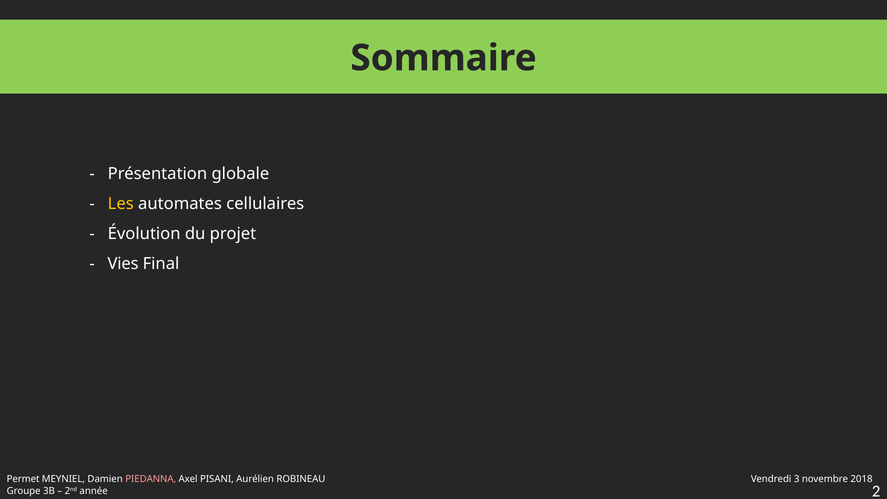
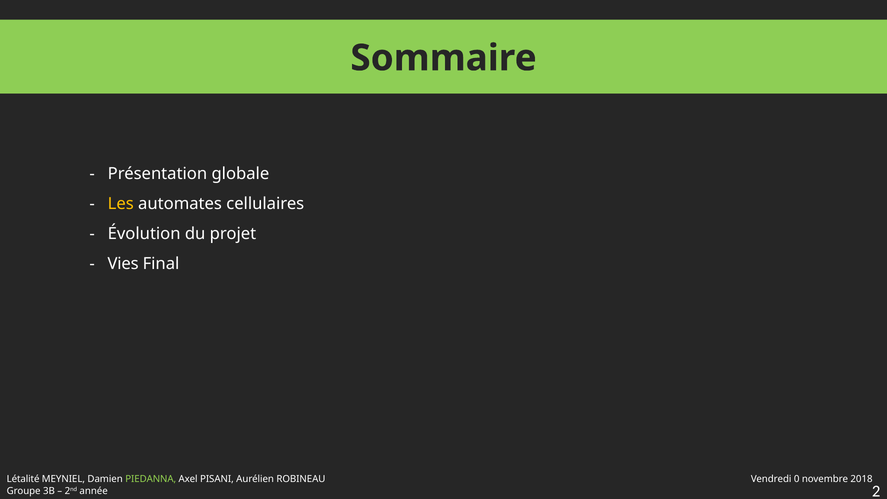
Permet: Permet -> Létalité
PIEDANNA colour: pink -> light green
3: 3 -> 0
